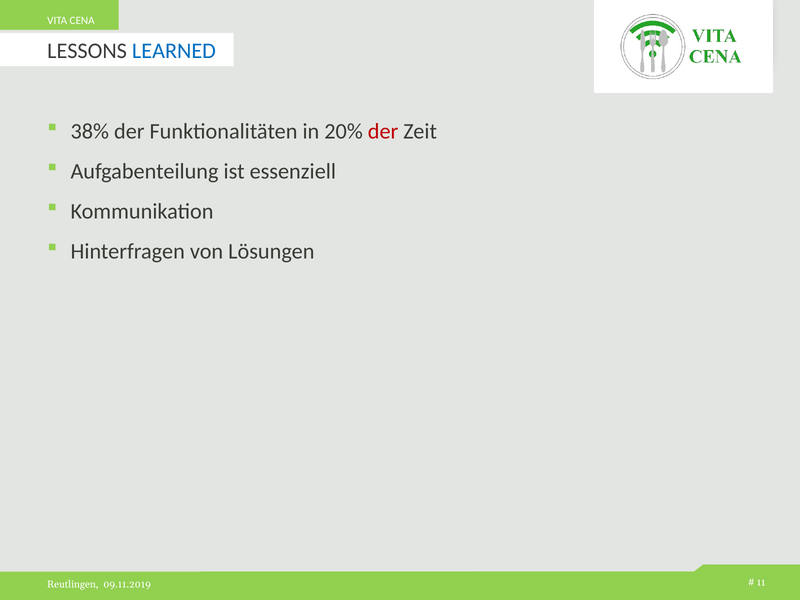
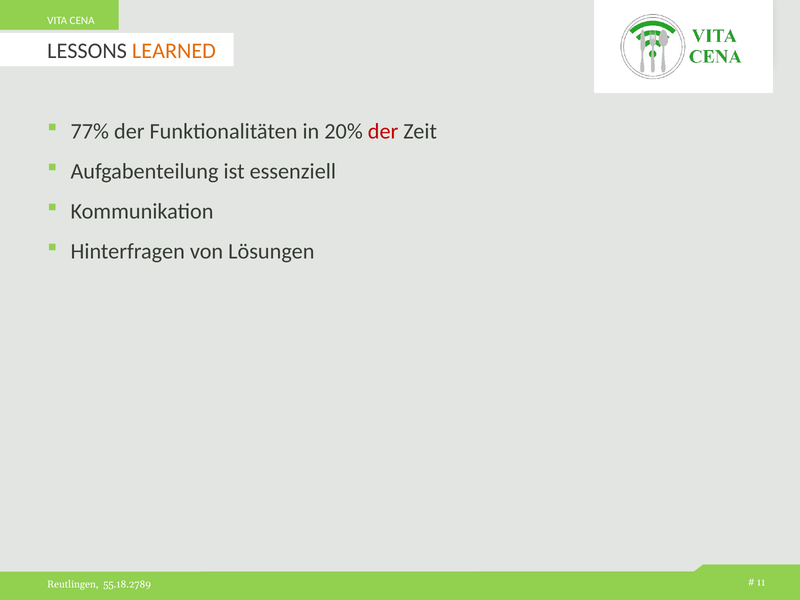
LEARNED colour: blue -> orange
38%: 38% -> 77%
09.11.2019: 09.11.2019 -> 55.18.2789
